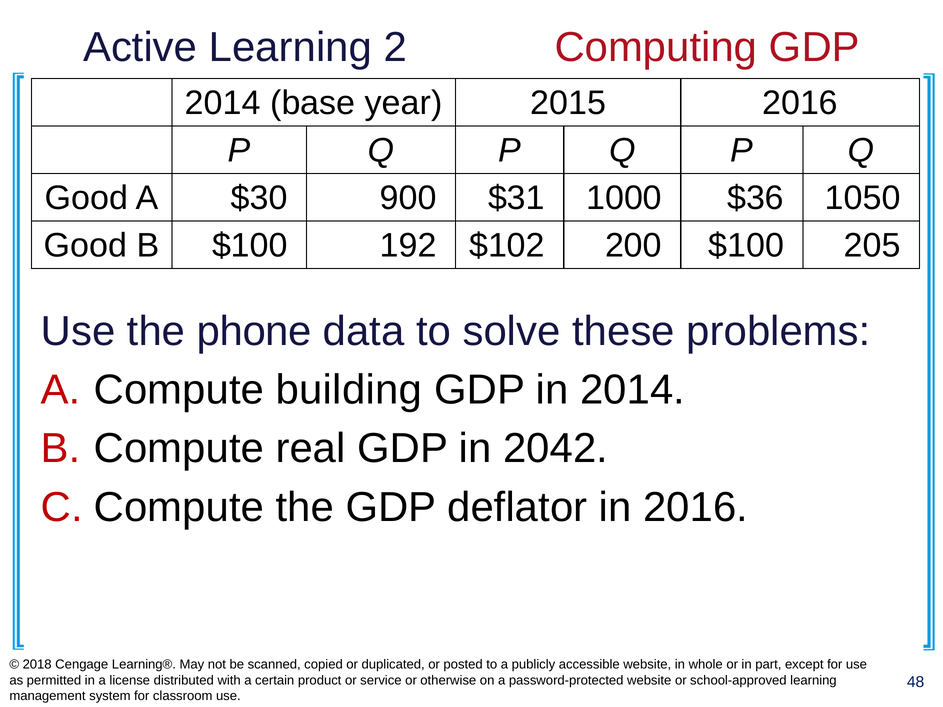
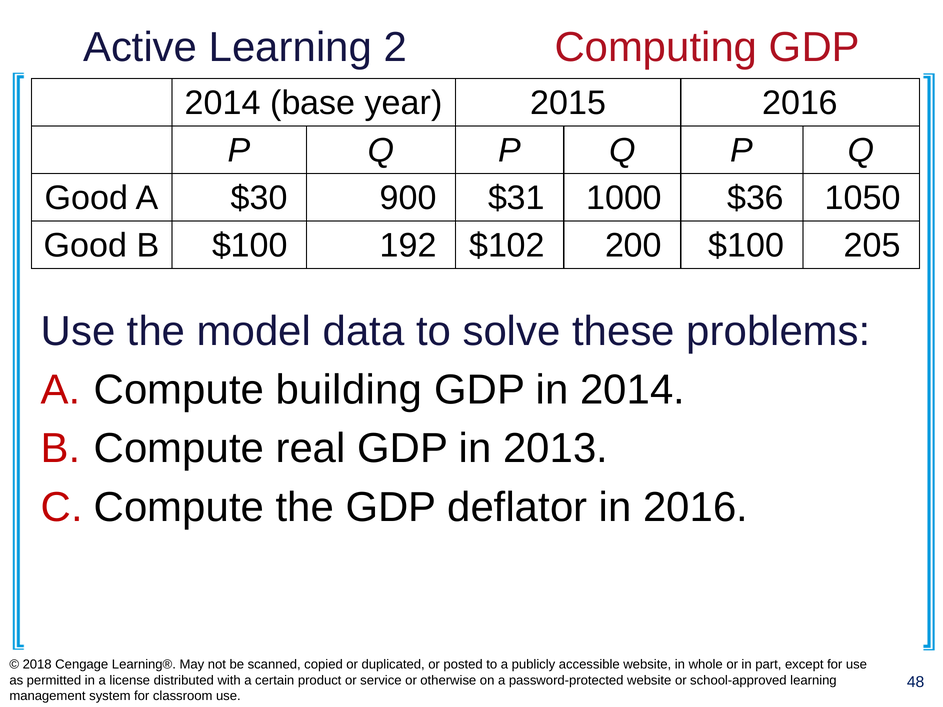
phone: phone -> model
2042: 2042 -> 2013
